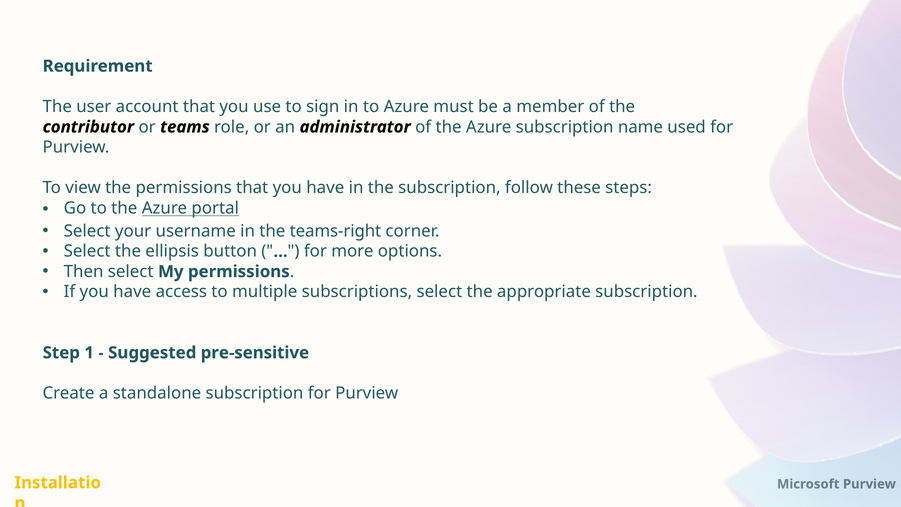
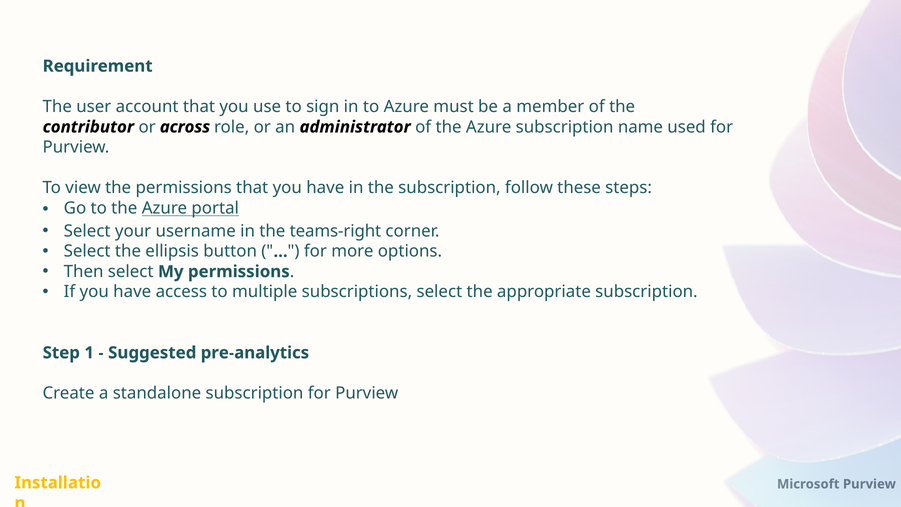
teams: teams -> across
pre-sensitive: pre-sensitive -> pre-analytics
